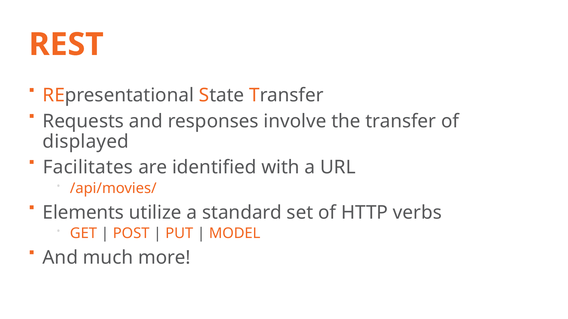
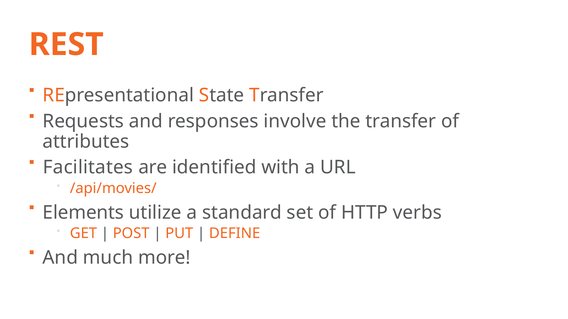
displayed: displayed -> attributes
MODEL: MODEL -> DEFINE
